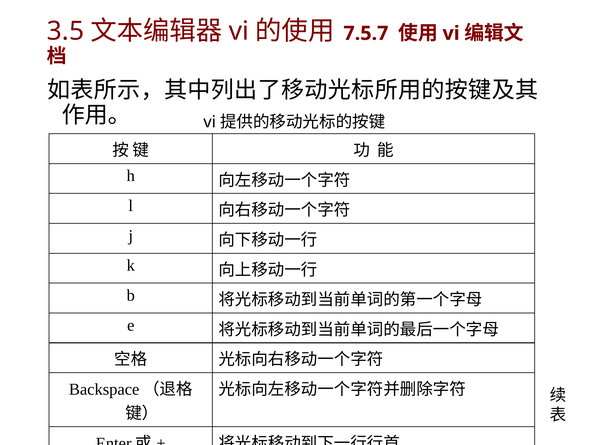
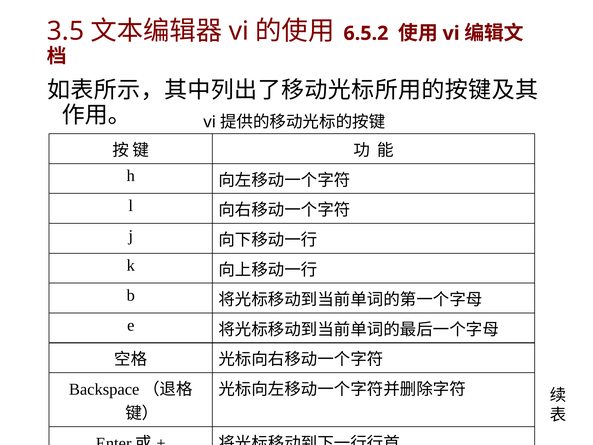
7.5.7: 7.5.7 -> 6.5.2
